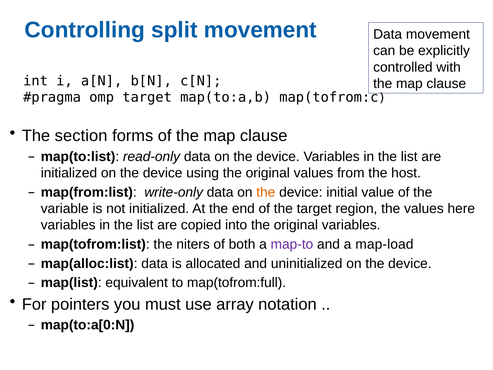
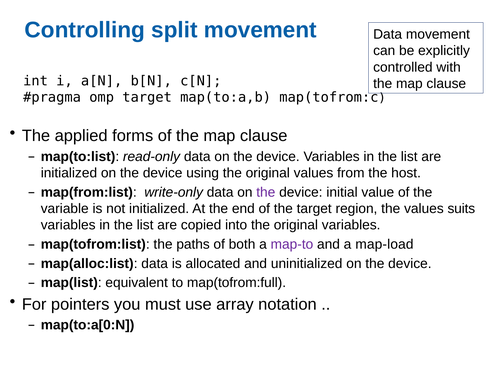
section: section -> applied
the at (266, 192) colour: orange -> purple
here: here -> suits
niters: niters -> paths
